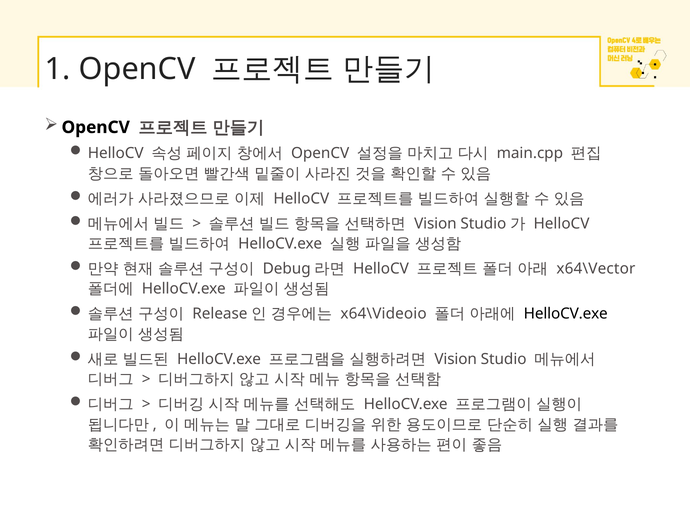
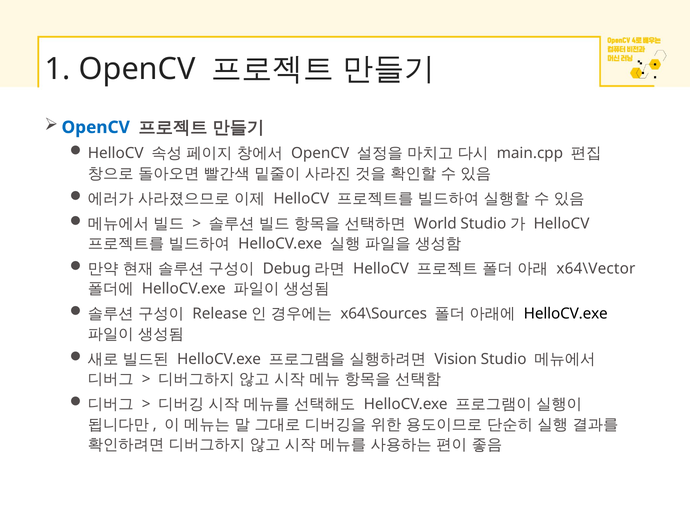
OpenCV at (96, 127) colour: black -> blue
Vision at (435, 223): Vision -> World
x64\Videoio: x64\Videoio -> x64\Sources
